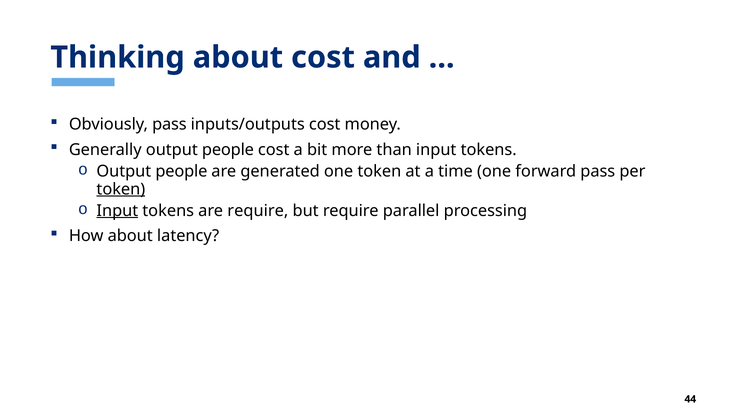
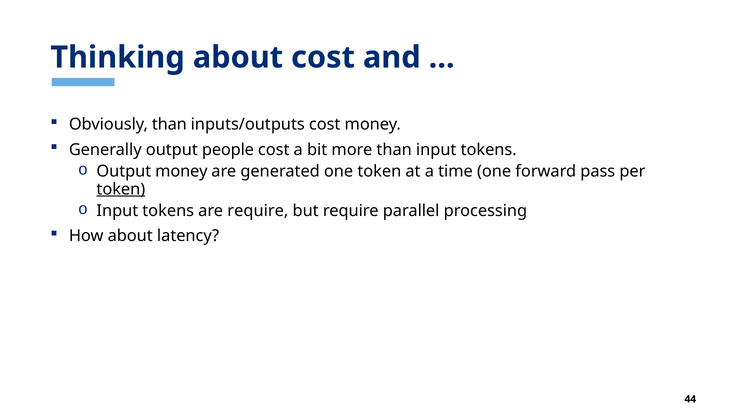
Obviously pass: pass -> than
people at (181, 172): people -> money
Input at (117, 211) underline: present -> none
